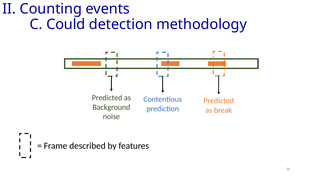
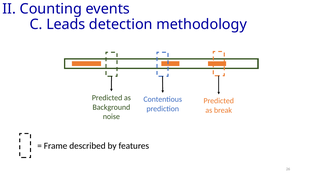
Could: Could -> Leads
